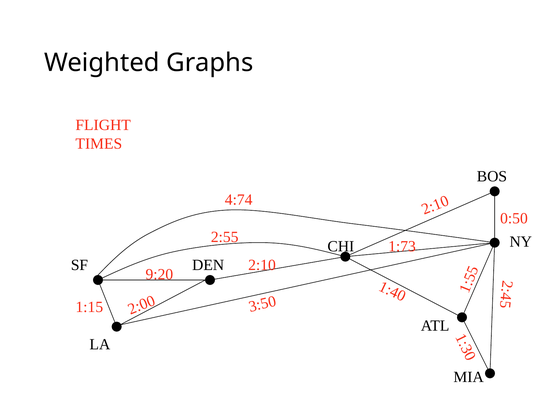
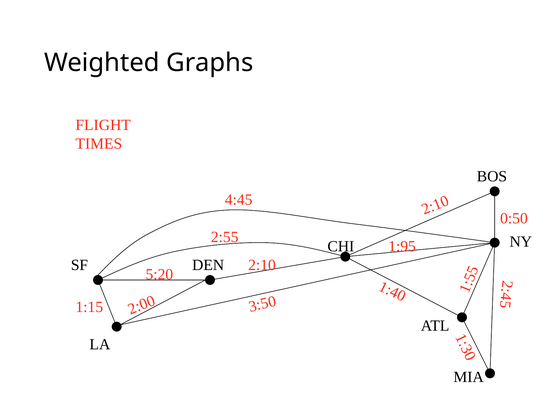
4:74: 4:74 -> 4:45
1:73: 1:73 -> 1:95
9:20: 9:20 -> 5:20
